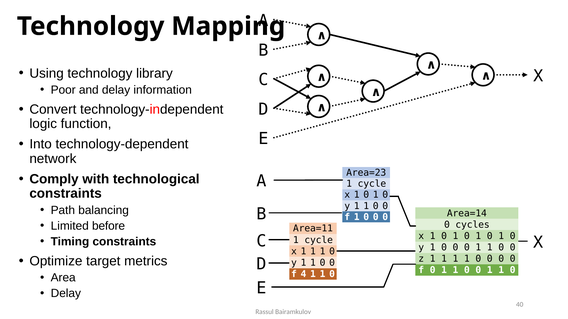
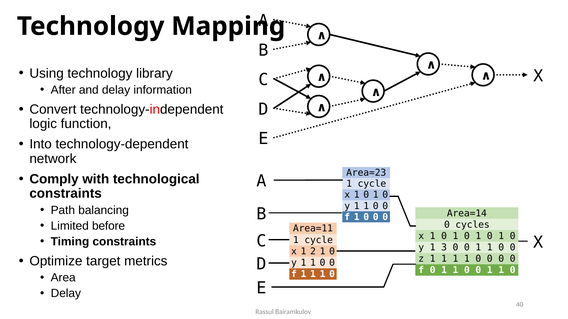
Poor: Poor -> After
y 1 0: 0 -> 3
x 1 1: 1 -> 2
4 at (303, 274): 4 -> 1
